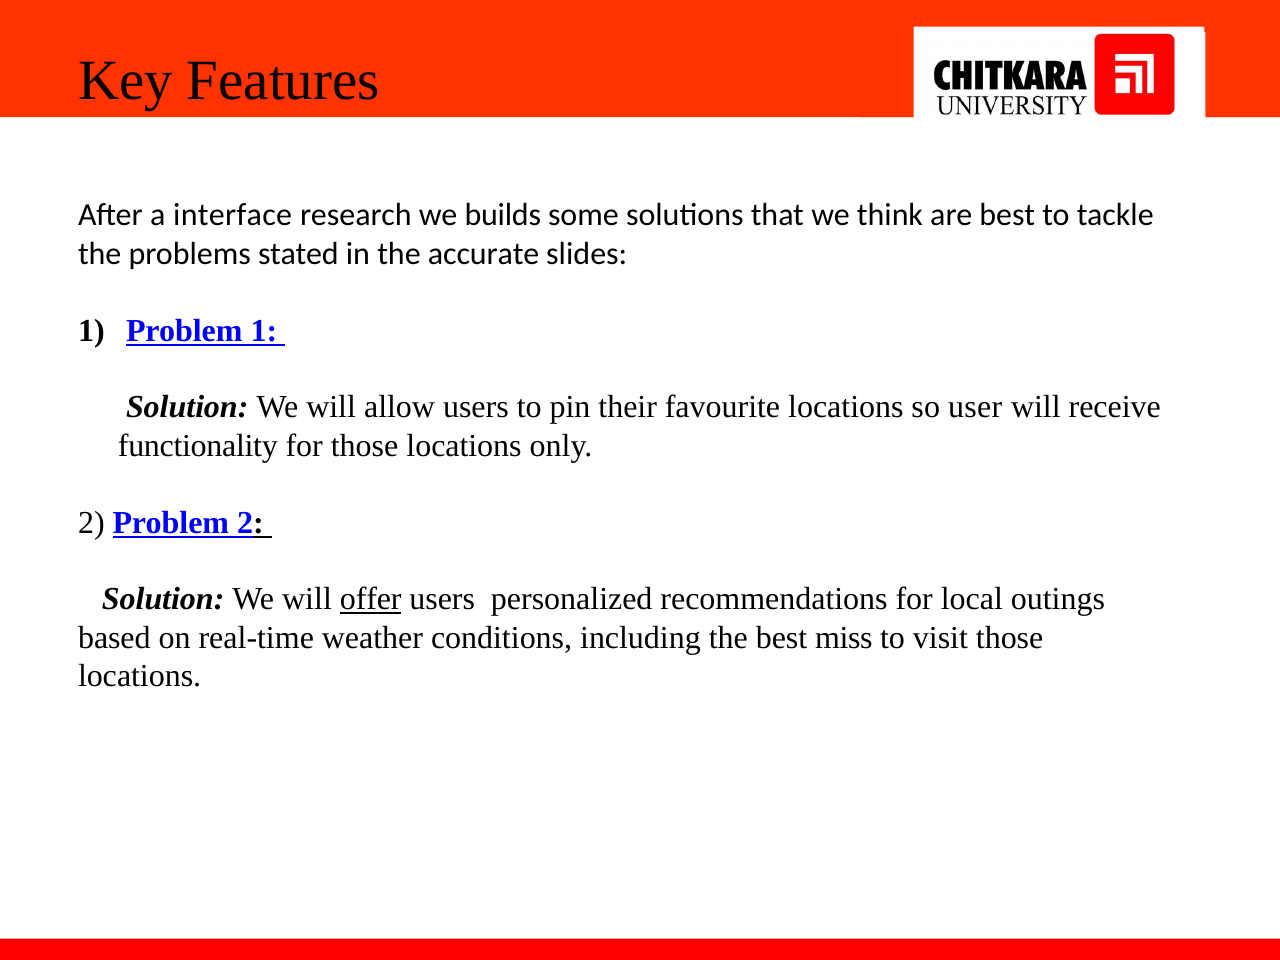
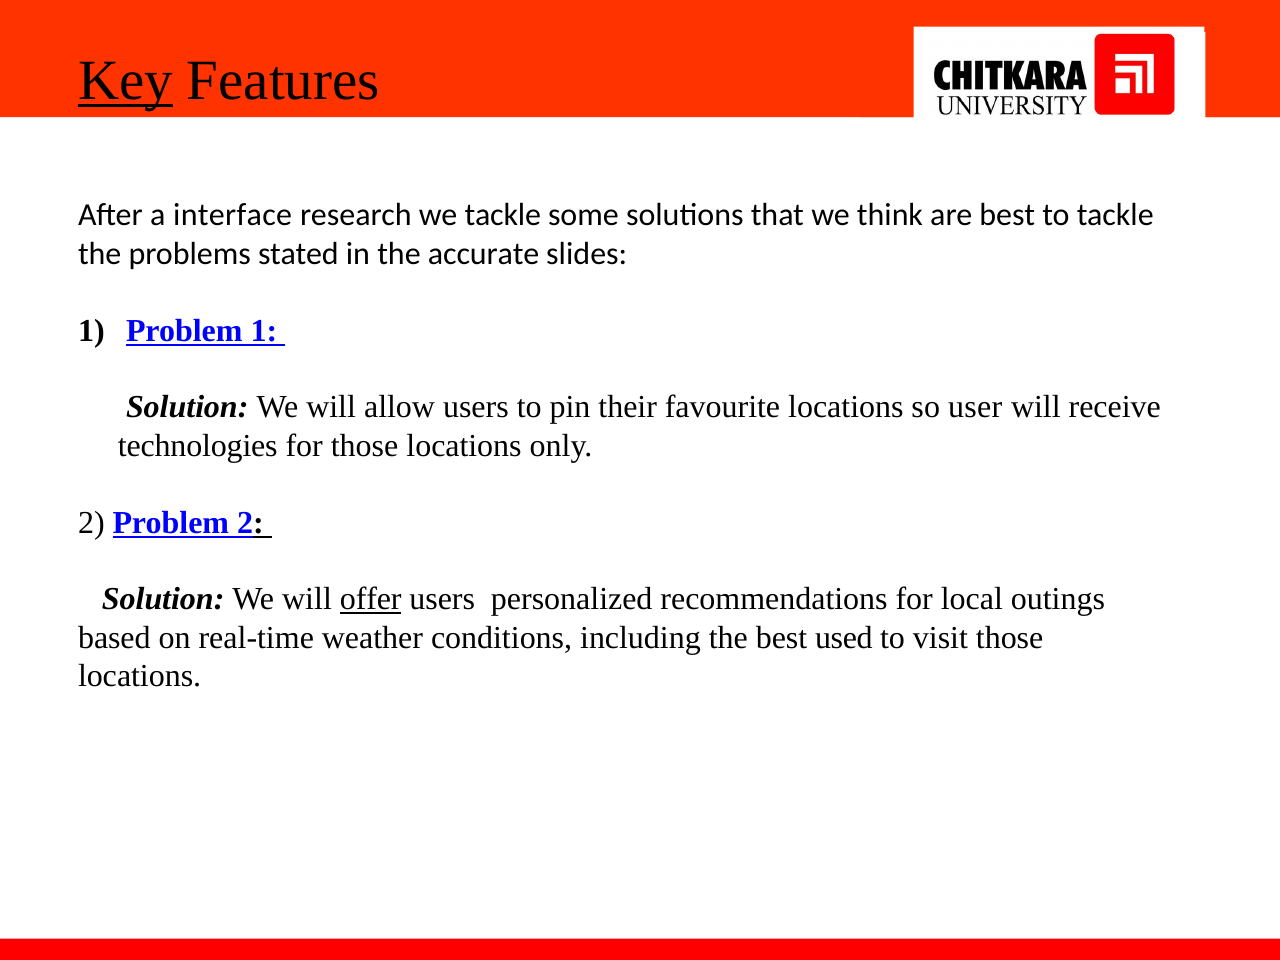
Key underline: none -> present
we builds: builds -> tackle
functionality: functionality -> technologies
miss: miss -> used
